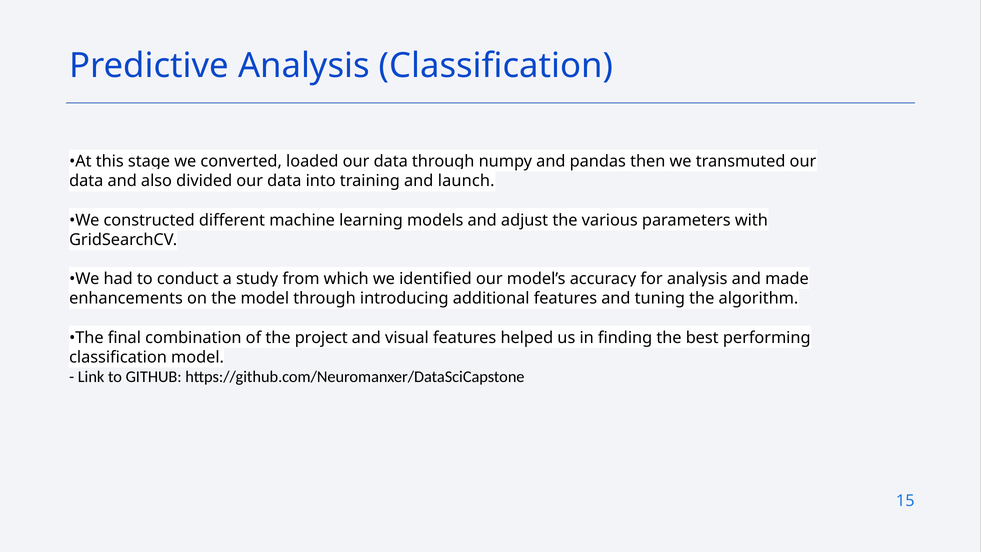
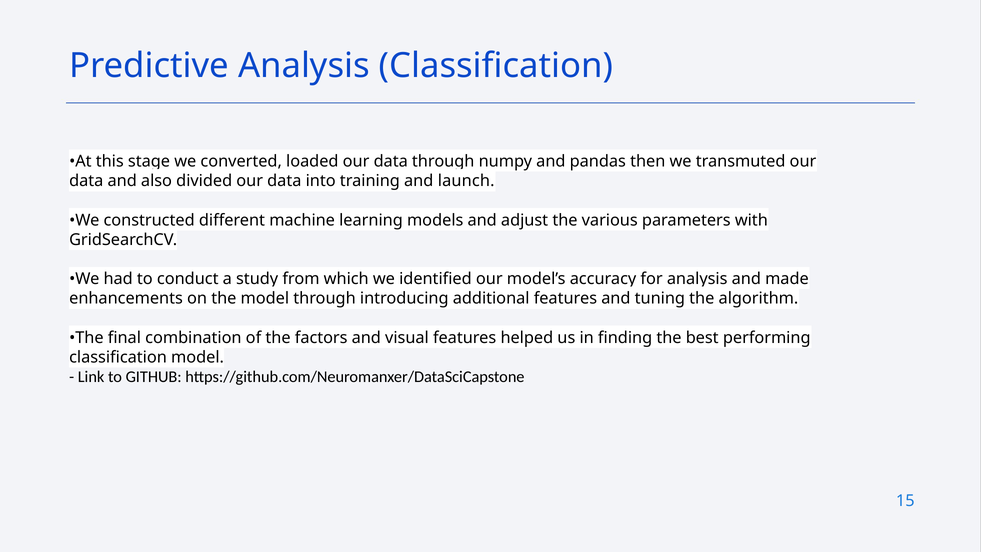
project: project -> factors
